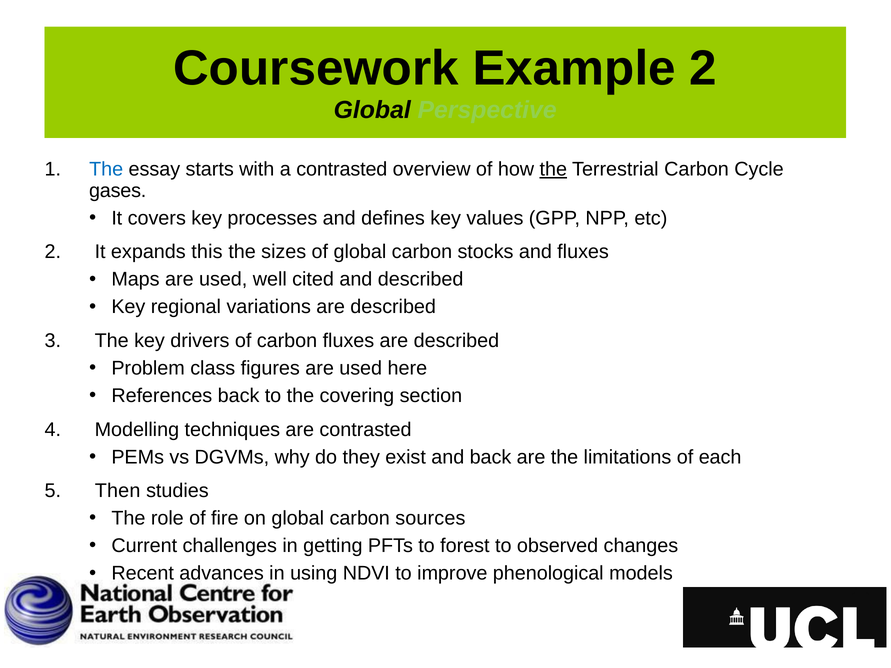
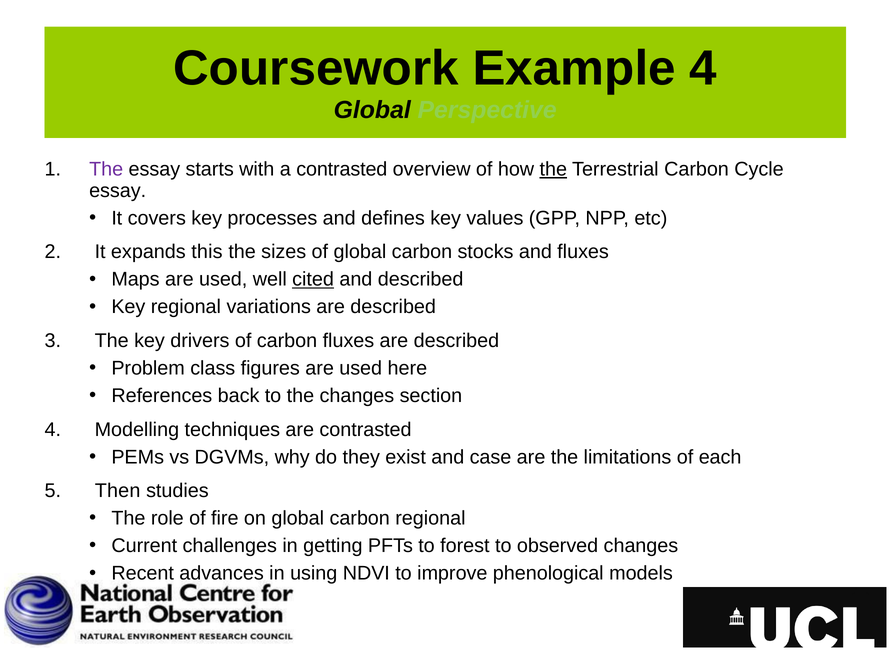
Example 2: 2 -> 4
The at (106, 169) colour: blue -> purple
gases at (118, 191): gases -> essay
cited underline: none -> present
the covering: covering -> changes
and back: back -> case
carbon sources: sources -> regional
